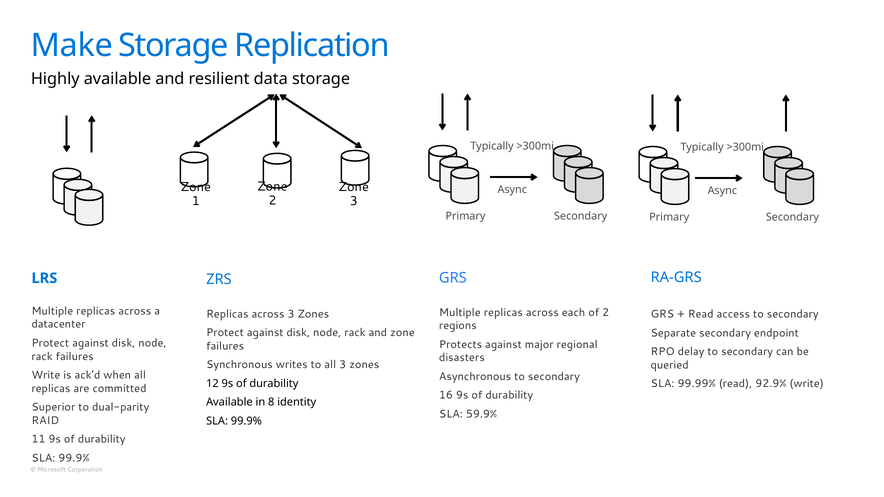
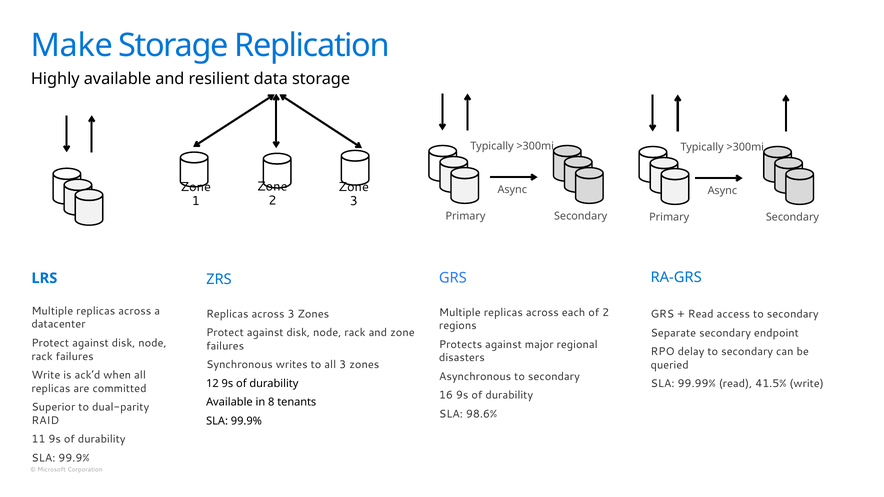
92.9%: 92.9% -> 41.5%
identity: identity -> tenants
59.9%: 59.9% -> 98.6%
